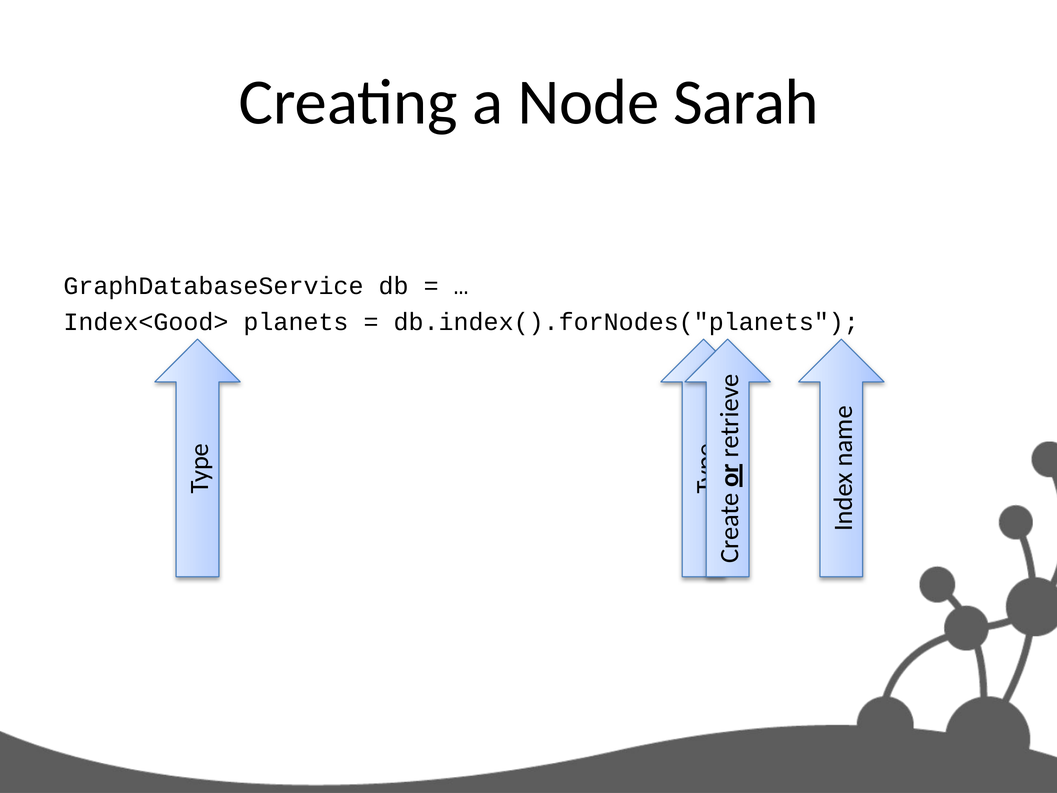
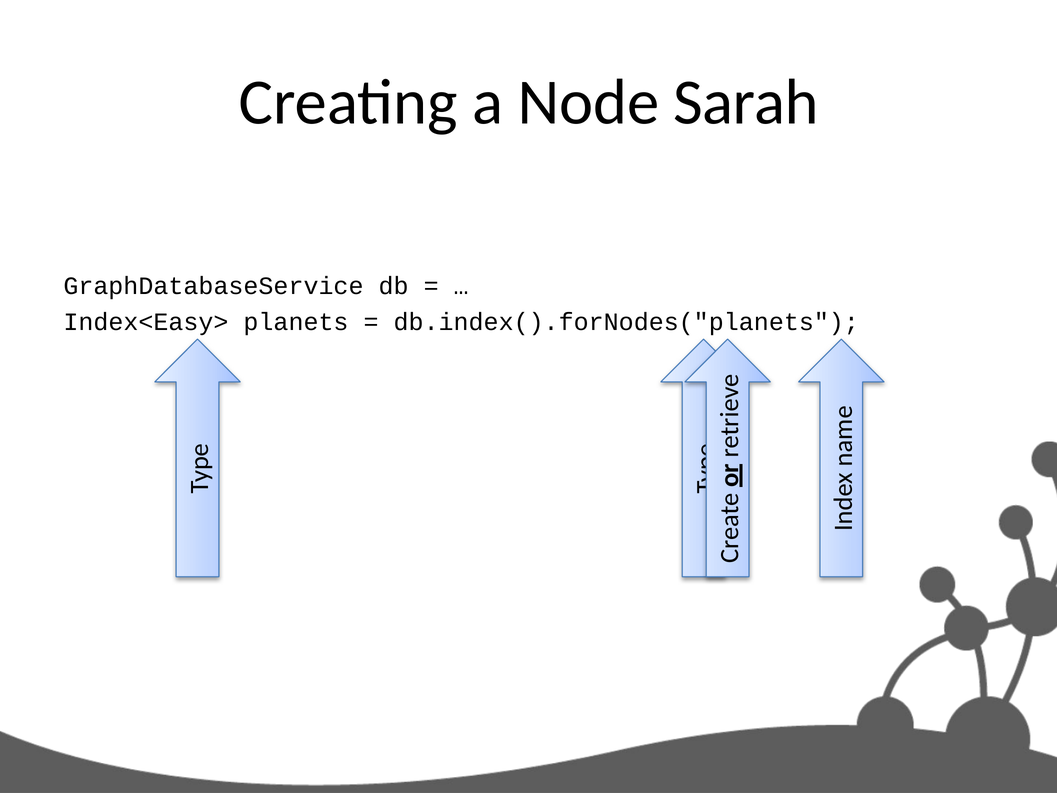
Index<Good>: Index<Good> -> Index<Easy>
